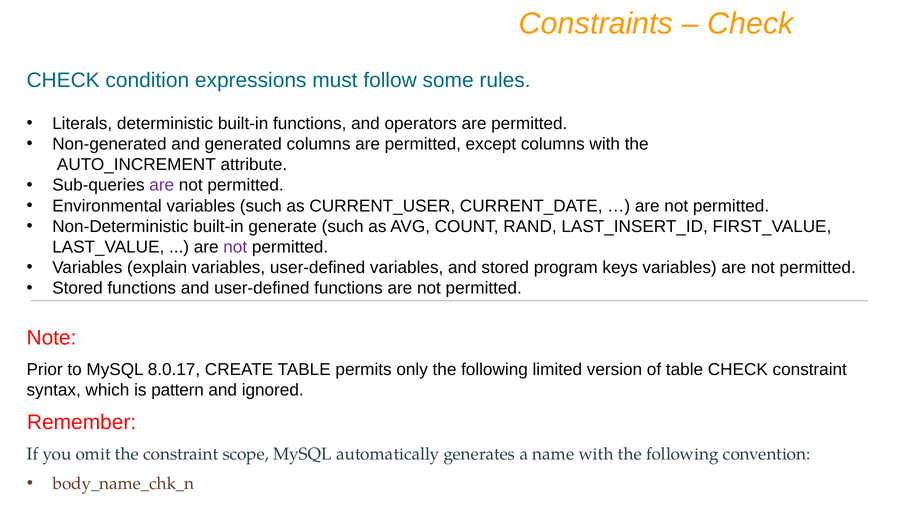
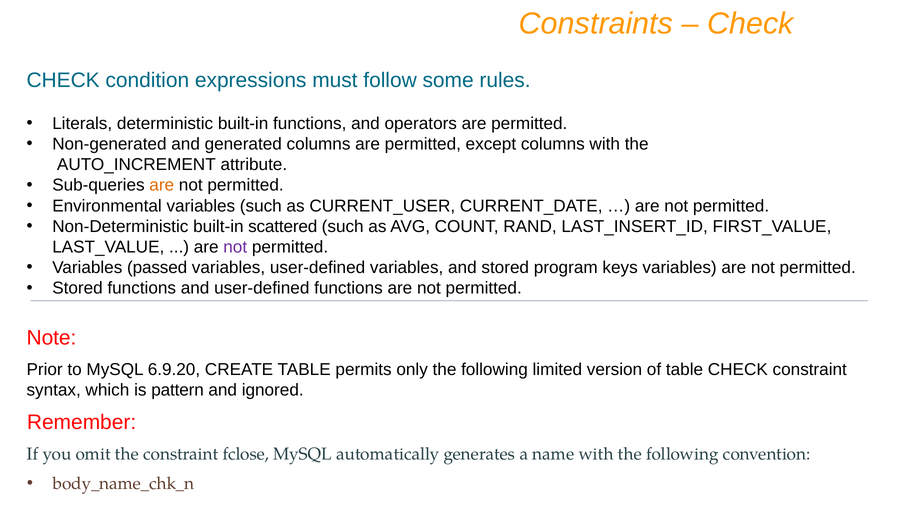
are at (162, 185) colour: purple -> orange
generate: generate -> scattered
explain: explain -> passed
8.0.17: 8.0.17 -> 6.9.20
scope: scope -> fclose
